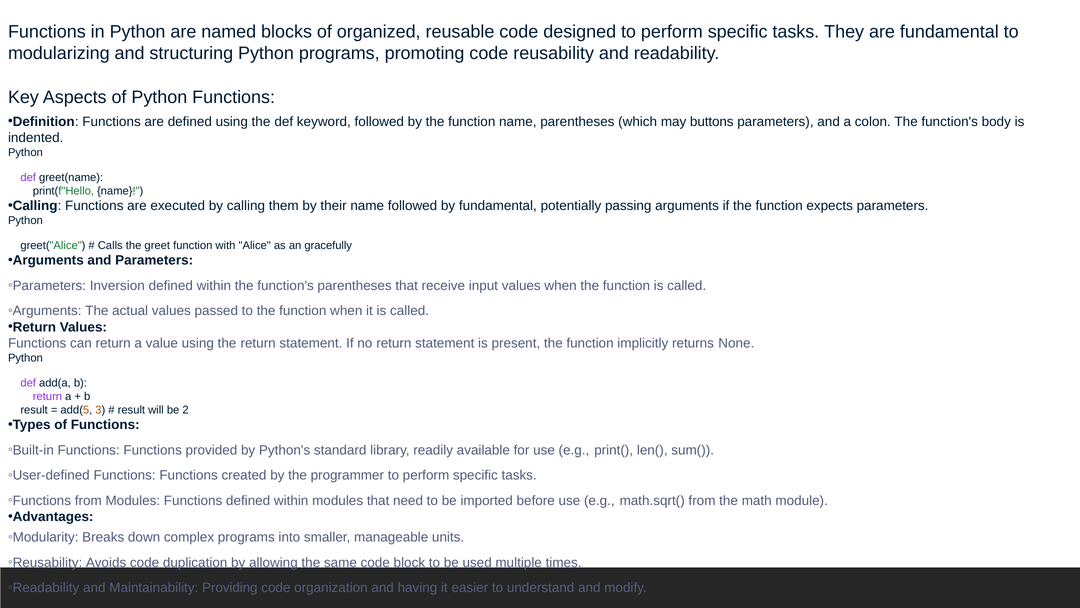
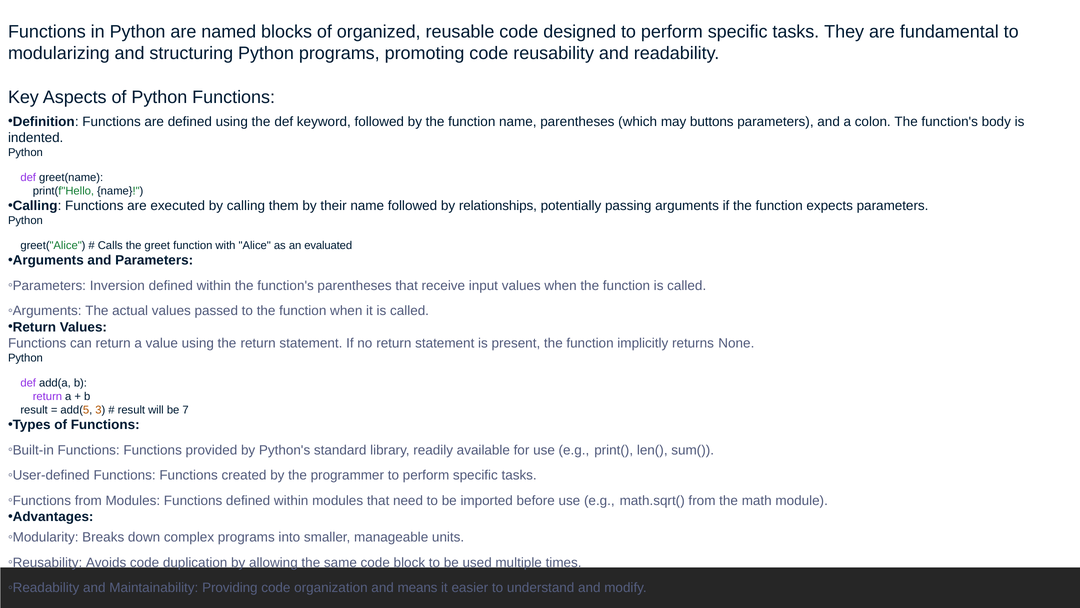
by fundamental: fundamental -> relationships
gracefully: gracefully -> evaluated
2: 2 -> 7
having: having -> means
